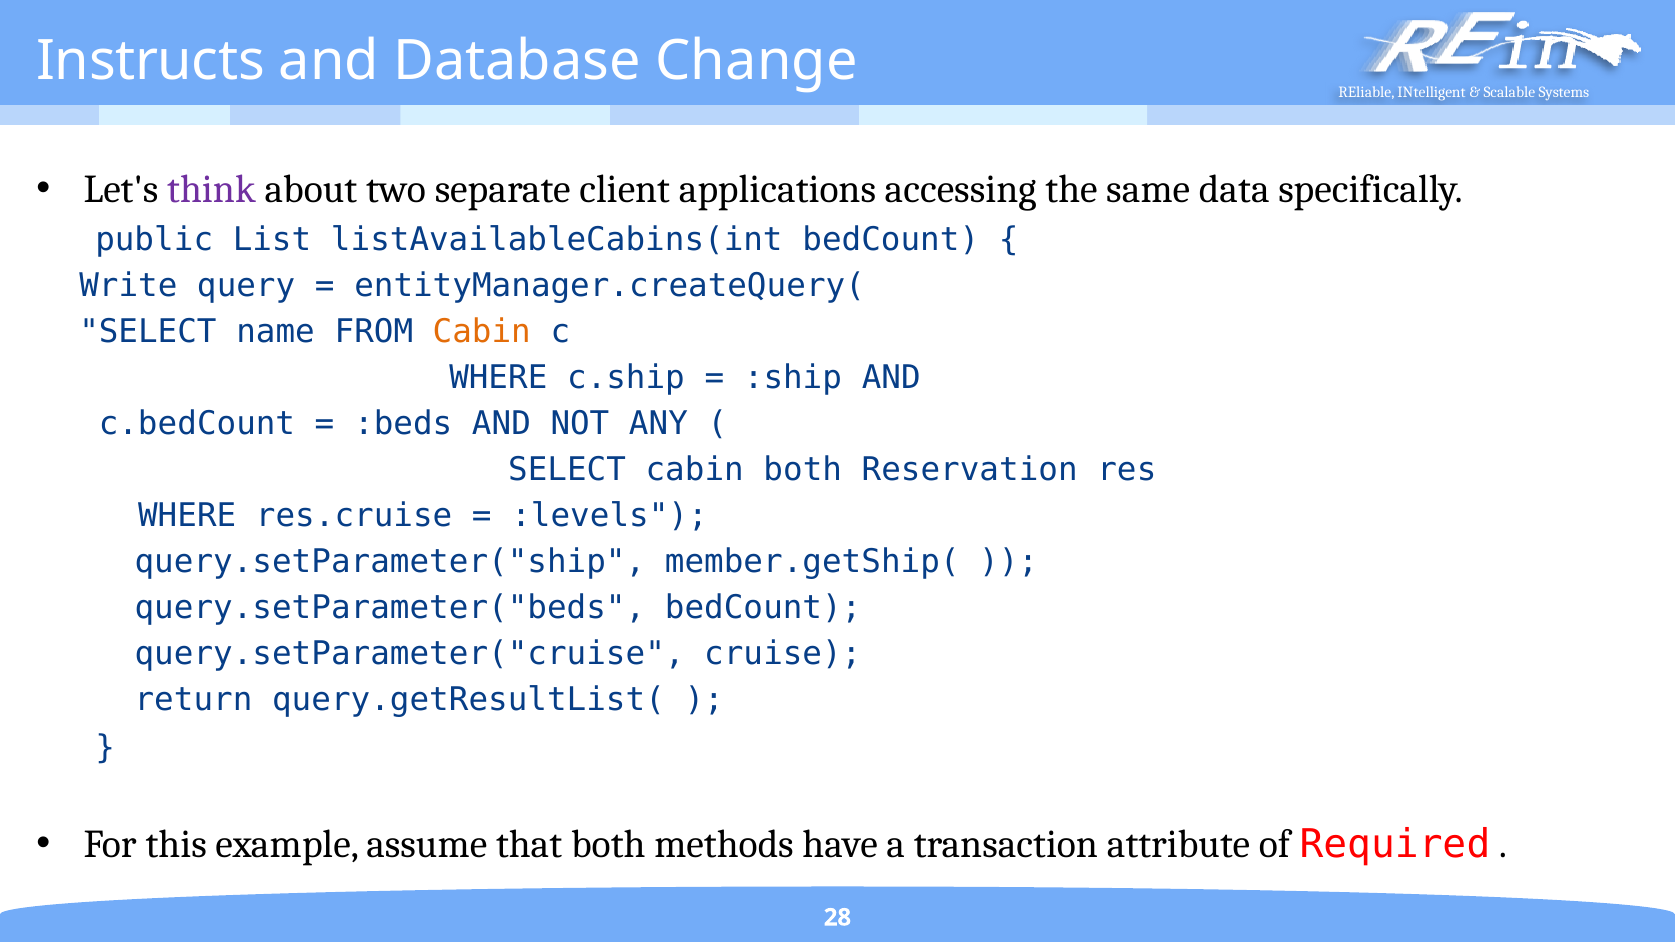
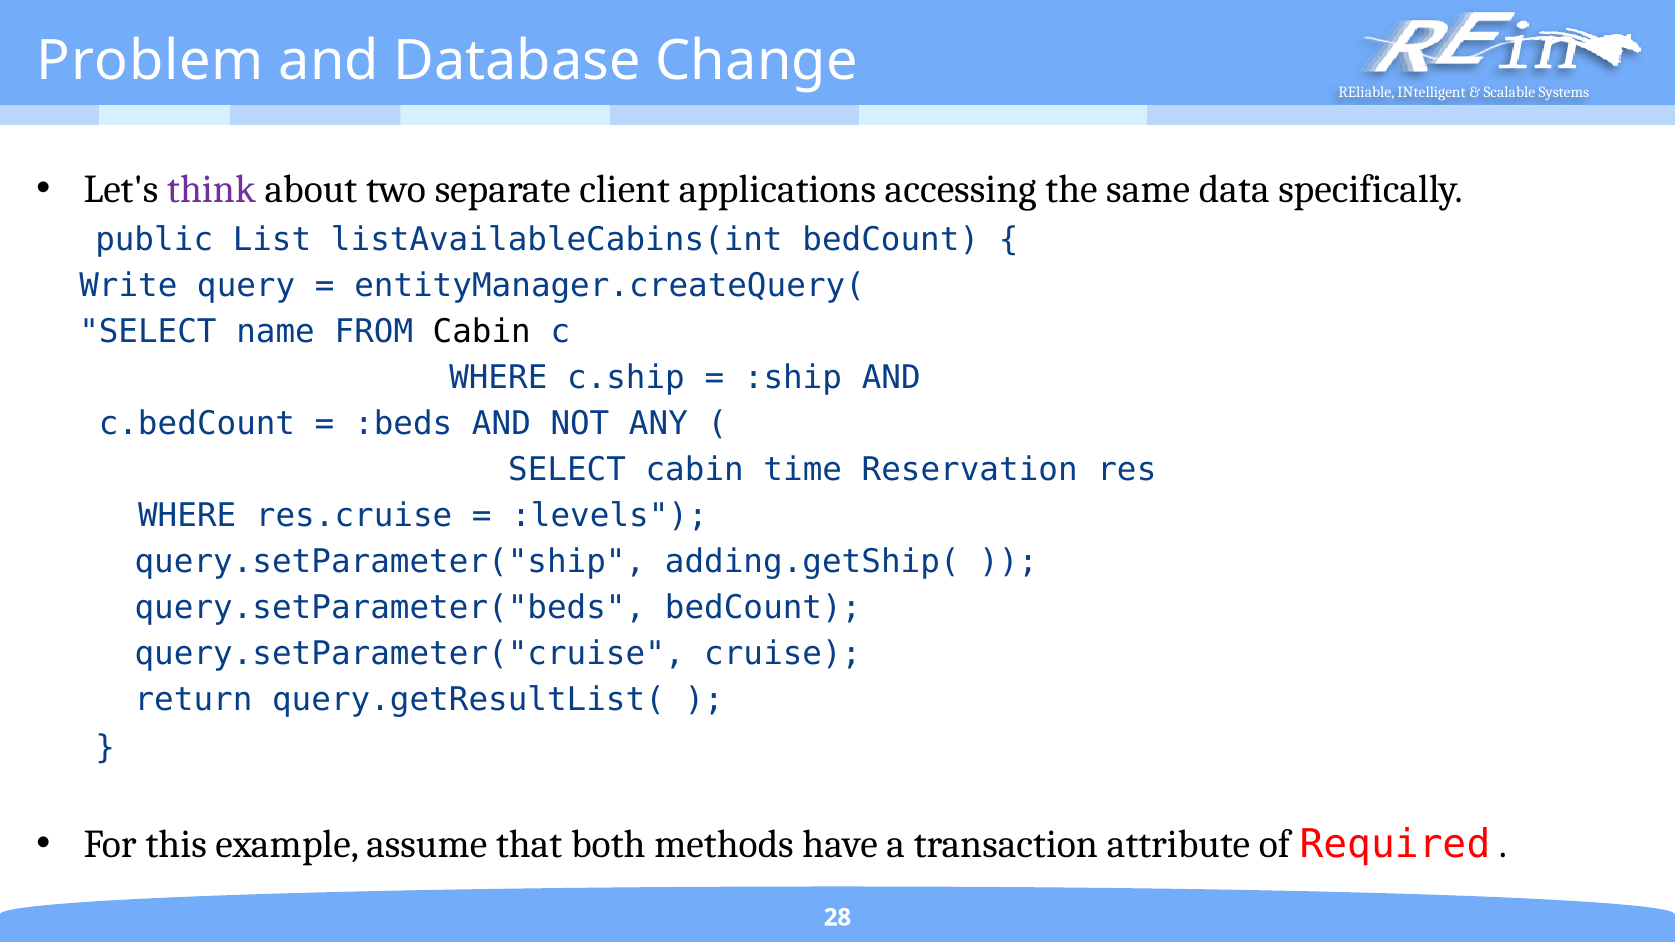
Instructs: Instructs -> Problem
Cabin at (482, 332) colour: orange -> black
cabin both: both -> time
member.getShip(: member.getShip( -> adding.getShip(
